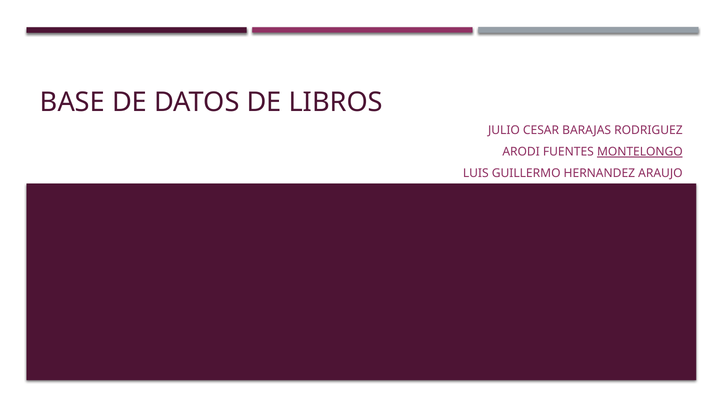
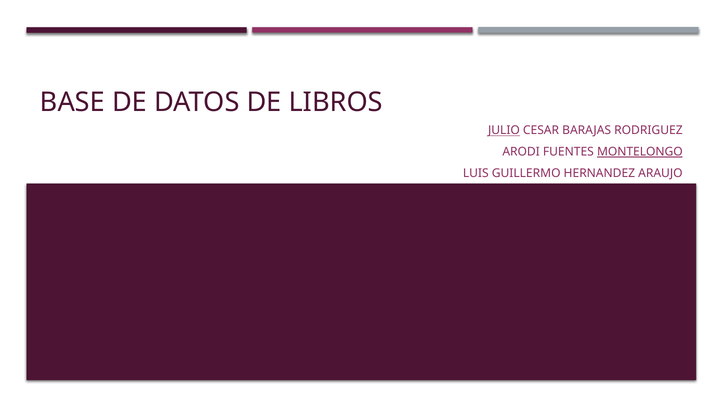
JULIO underline: none -> present
